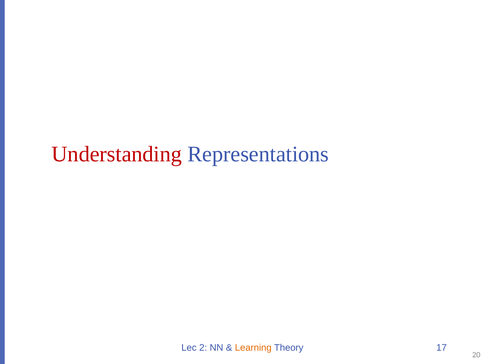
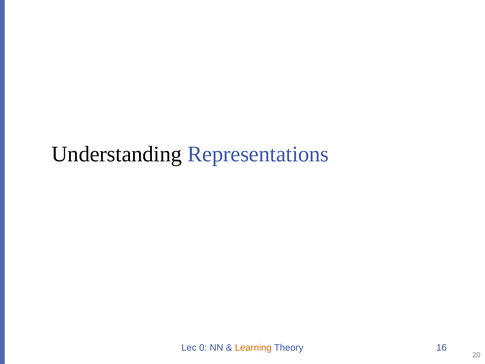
Understanding colour: red -> black
2: 2 -> 0
17: 17 -> 16
